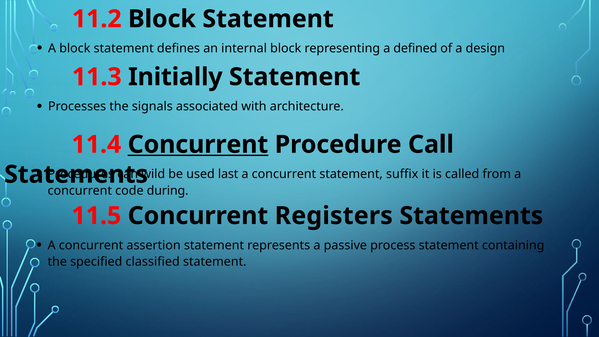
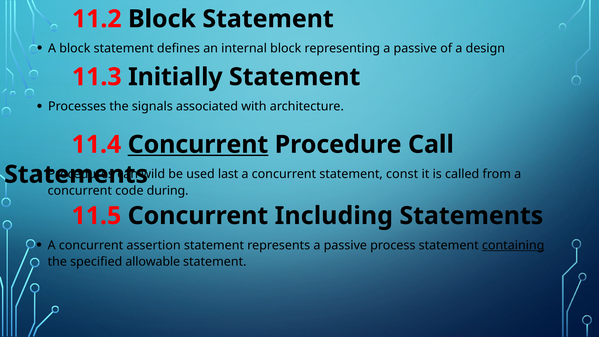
representing a defined: defined -> passive
suffix: suffix -> const
Registers: Registers -> Including
containing underline: none -> present
classified: classified -> allowable
